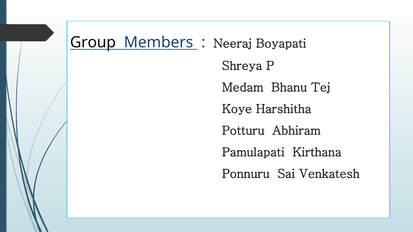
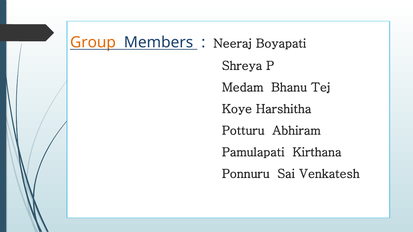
Group colour: black -> orange
